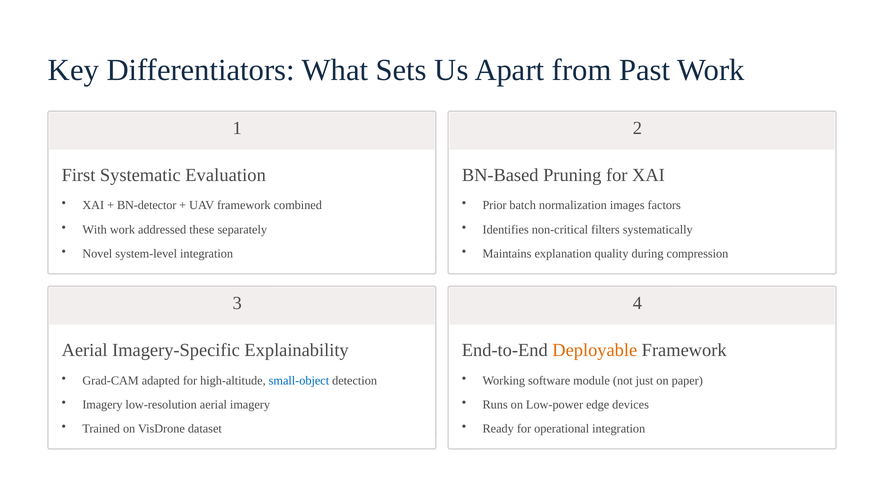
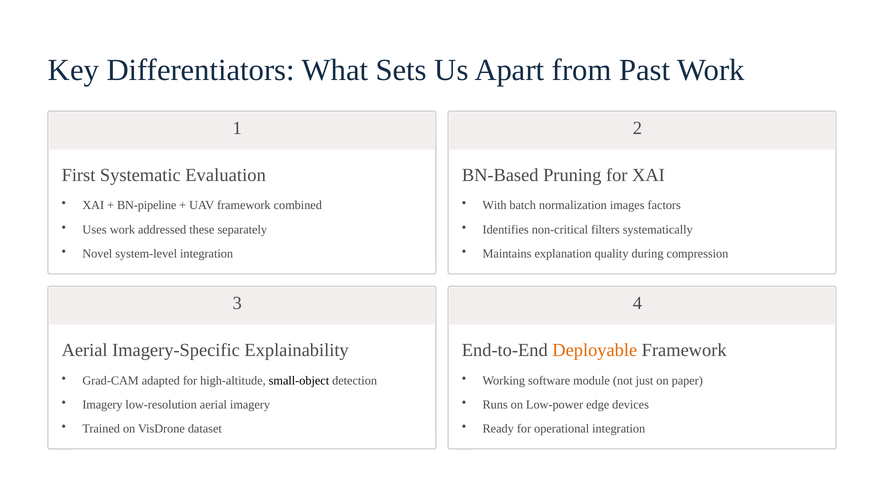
BN-detector: BN-detector -> BN-pipeline
Prior: Prior -> With
With: With -> Uses
small-object colour: blue -> black
